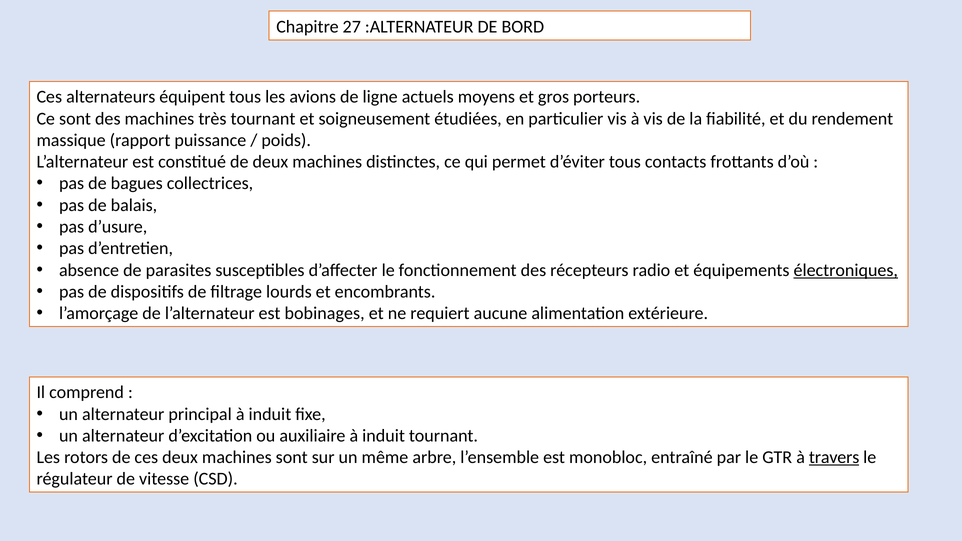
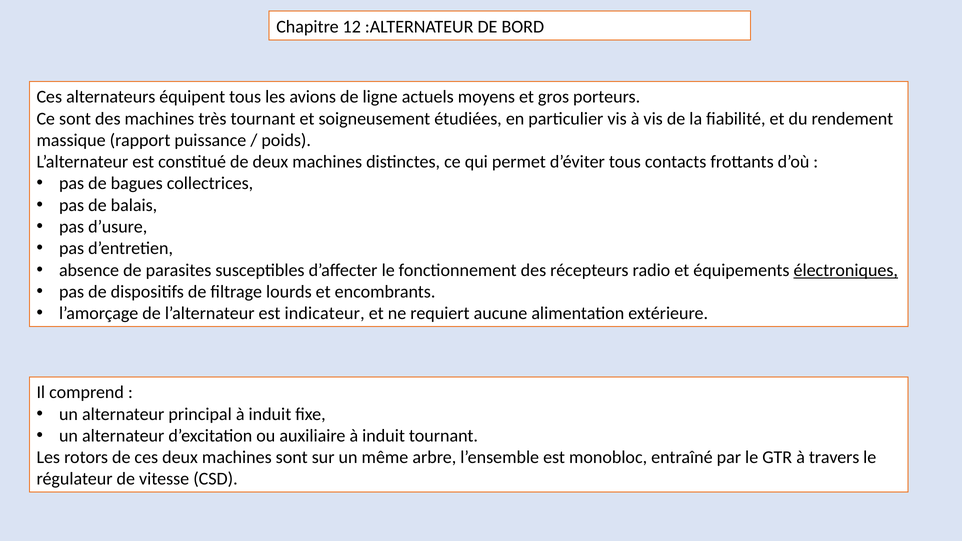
27: 27 -> 12
bobinages: bobinages -> indicateur
travers underline: present -> none
